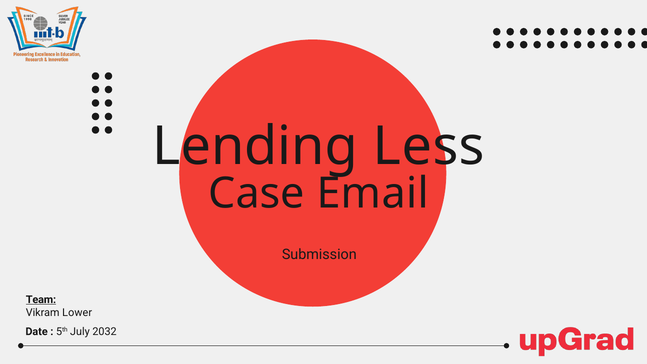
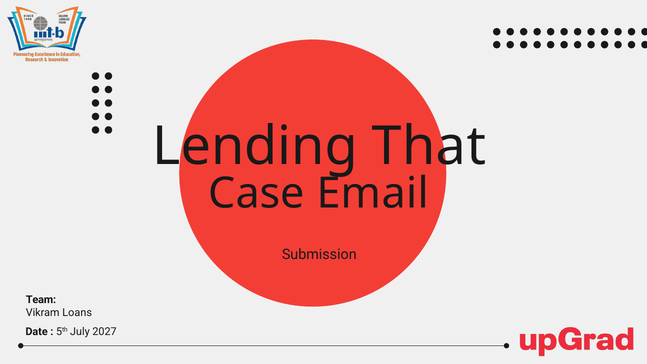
Less: Less -> That
Team underline: present -> none
Lower: Lower -> Loans
2032: 2032 -> 2027
